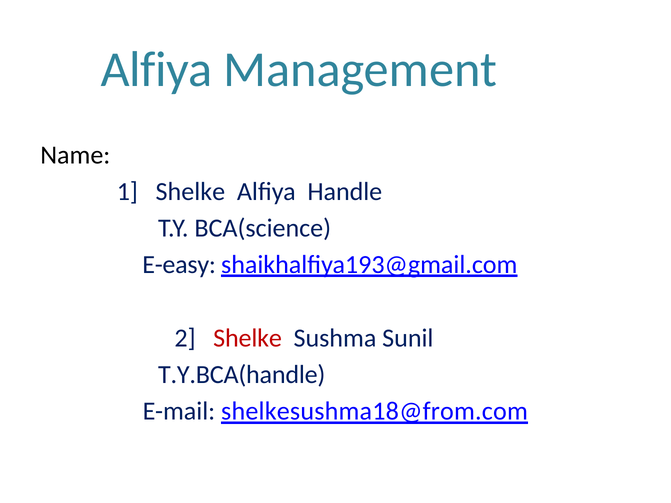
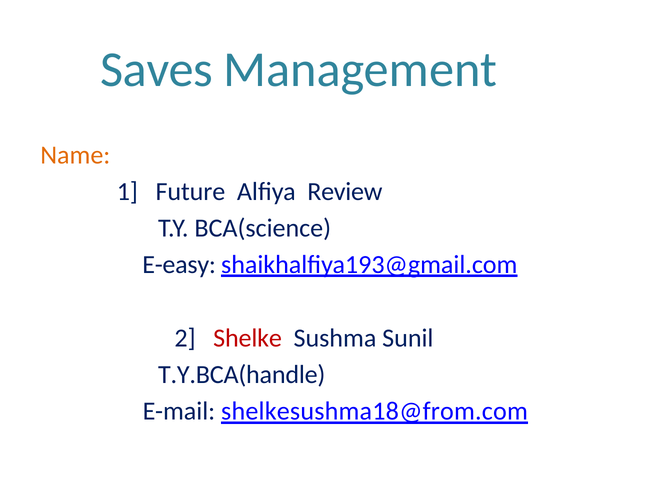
Alfiya at (157, 70): Alfiya -> Saves
Name colour: black -> orange
1 Shelke: Shelke -> Future
Handle: Handle -> Review
